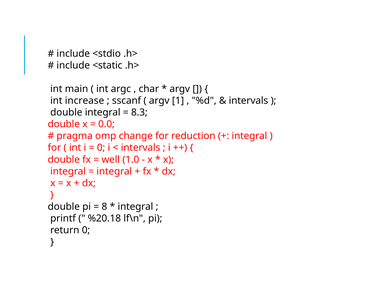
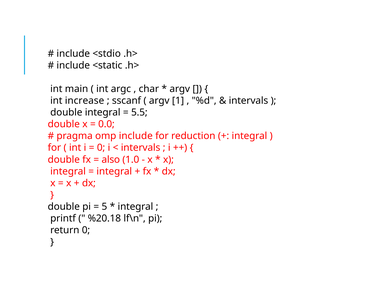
8.3: 8.3 -> 5.5
omp change: change -> include
well: well -> also
8: 8 -> 5
